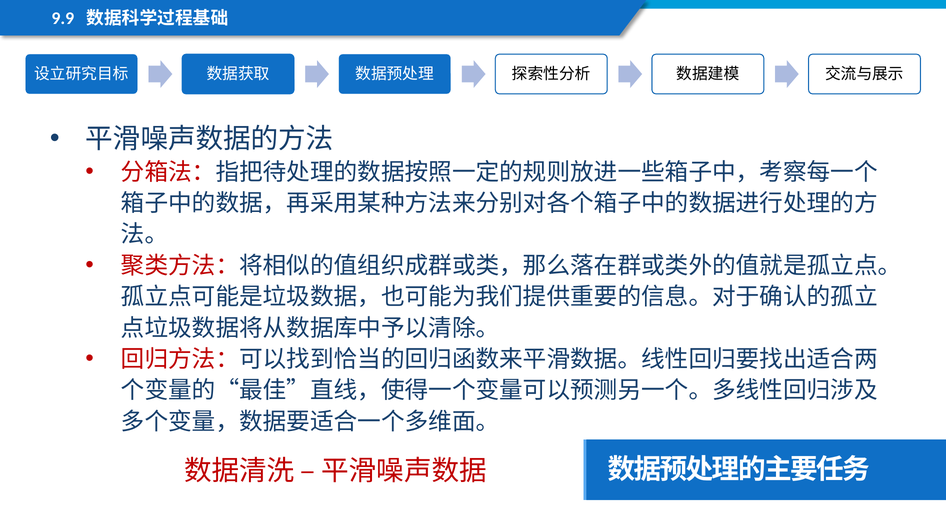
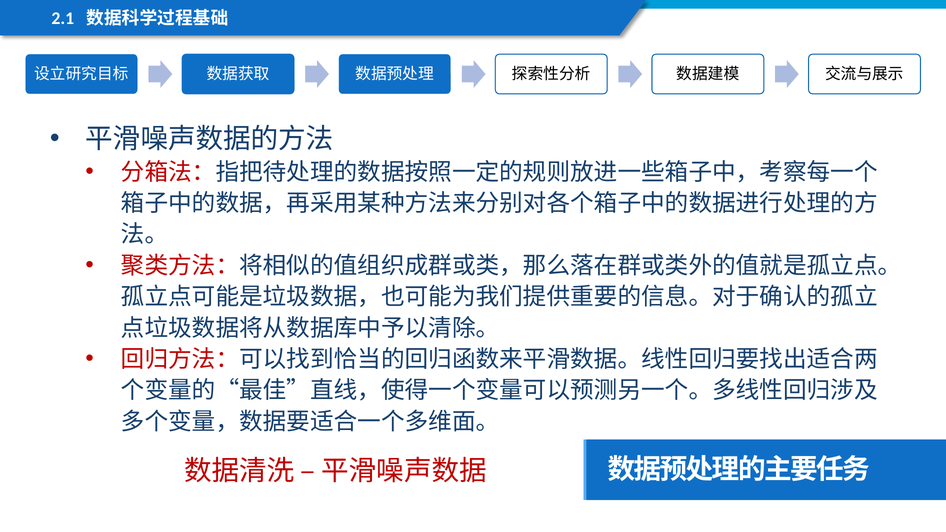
9.9: 9.9 -> 2.1
